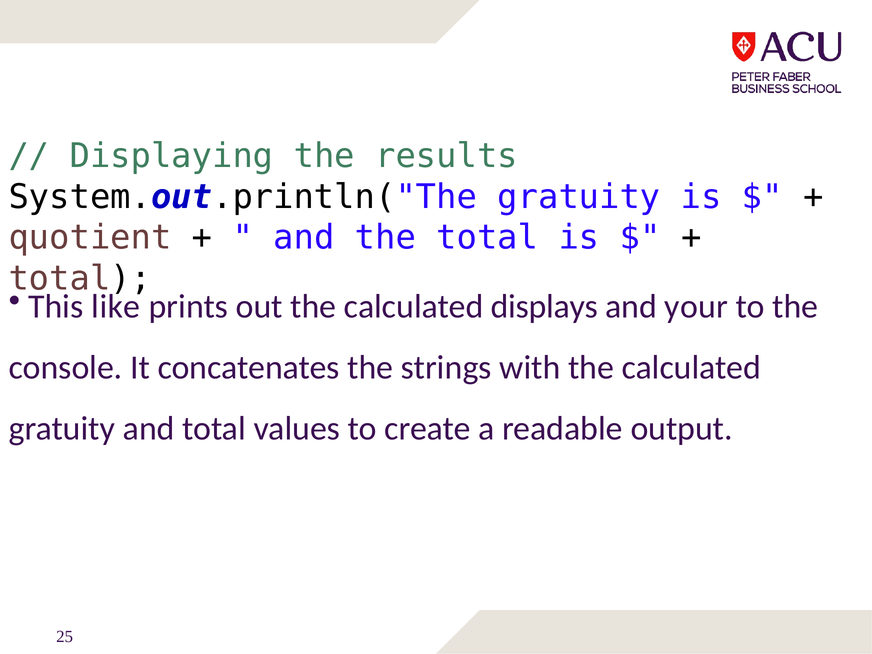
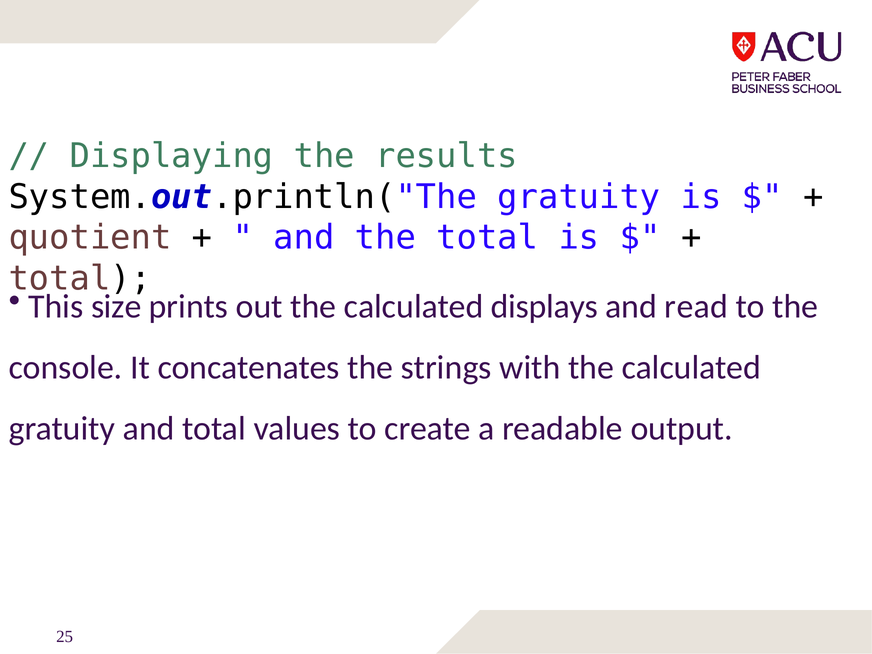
like: like -> size
your: your -> read
